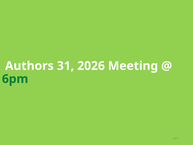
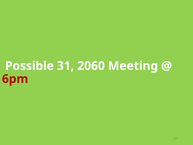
Authors: Authors -> Possible
2026: 2026 -> 2060
6pm colour: green -> red
